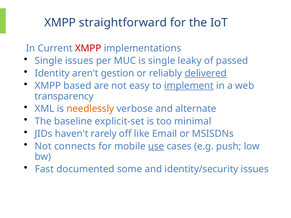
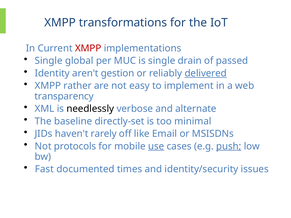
straightforward: straightforward -> transformations
Single issues: issues -> global
leaky: leaky -> drain
based: based -> rather
implement underline: present -> none
needlessly colour: orange -> black
explicit-set: explicit-set -> directly-set
connects: connects -> protocols
push underline: none -> present
some: some -> times
